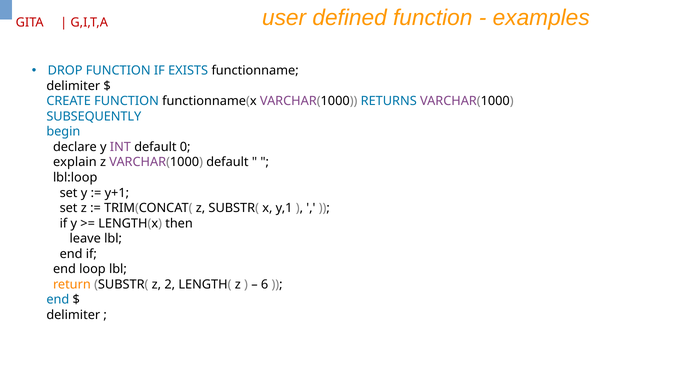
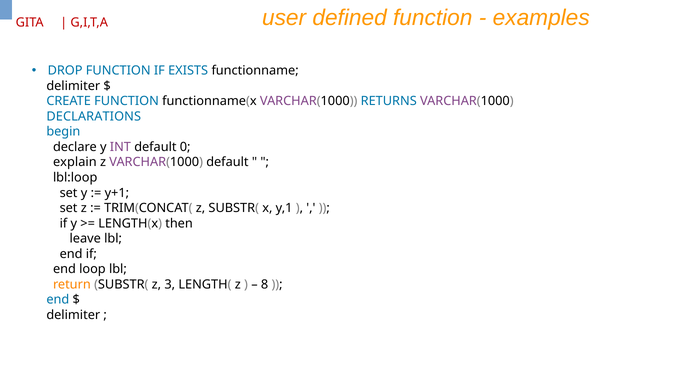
SUBSEQUENTLY: SUBSEQUENTLY -> DECLARATIONS
2: 2 -> 3
6: 6 -> 8
